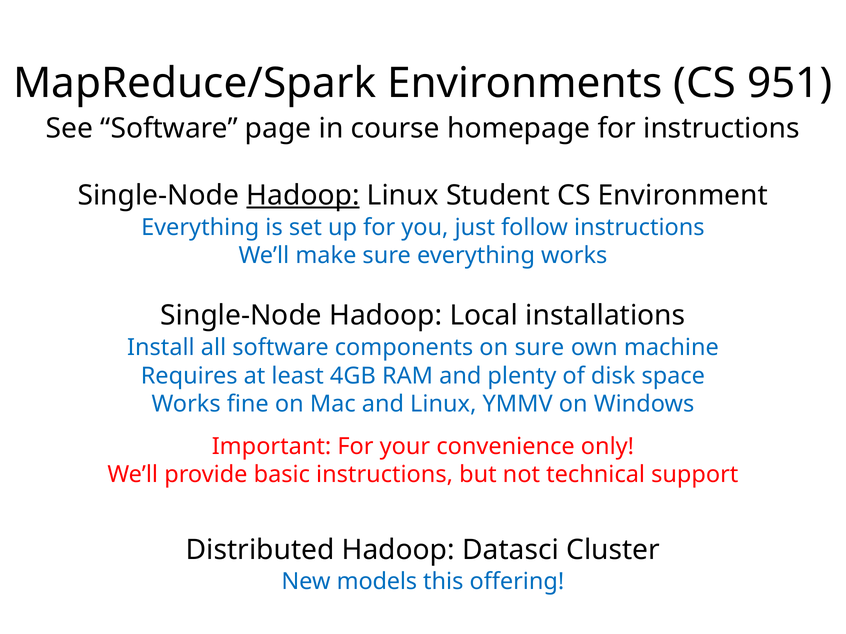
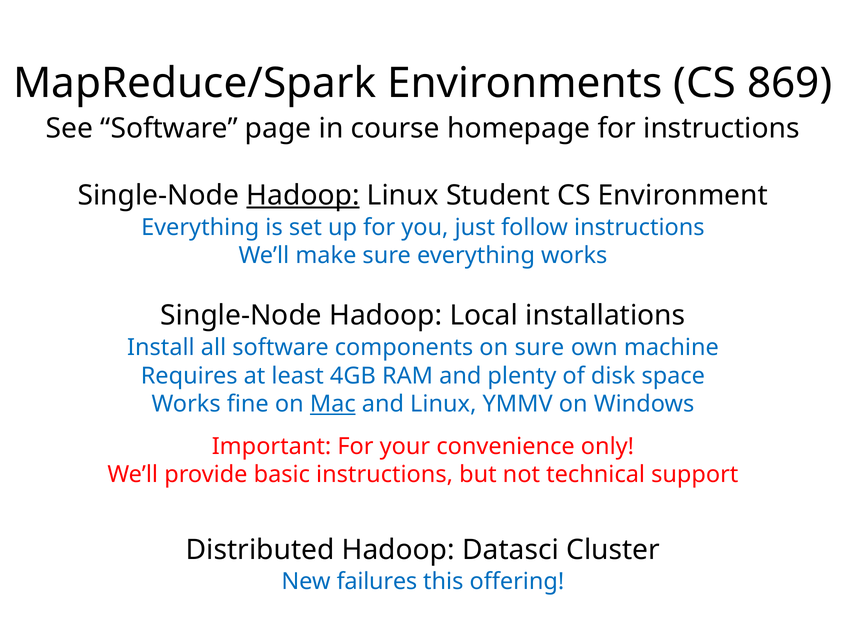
951: 951 -> 869
Mac underline: none -> present
models: models -> failures
